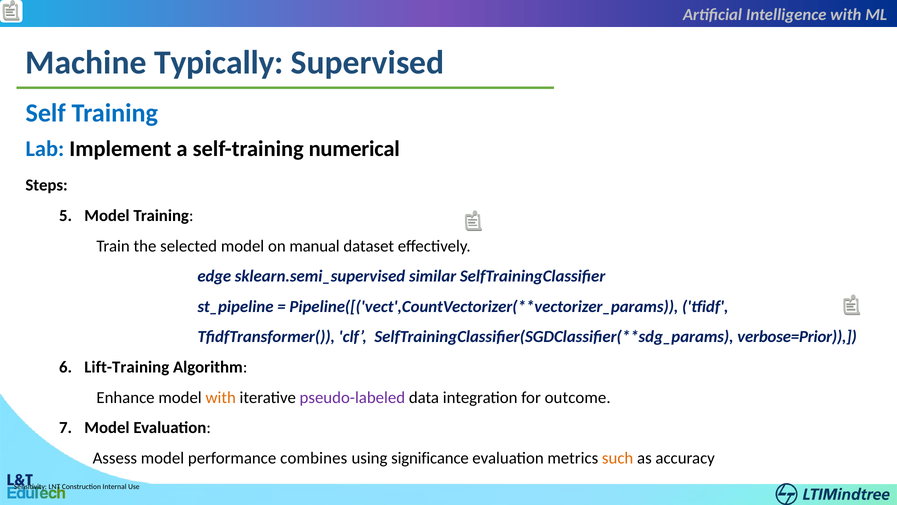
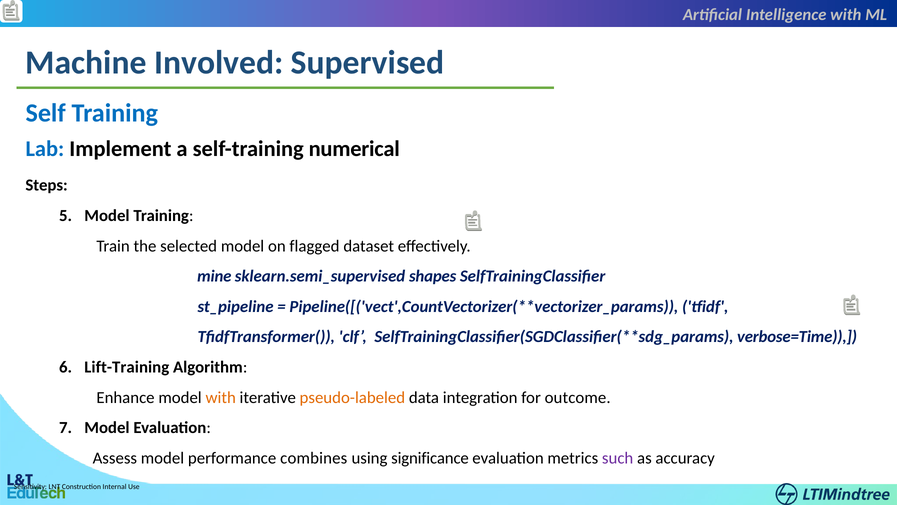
Typically: Typically -> Involved
manual: manual -> flagged
edge: edge -> mine
similar: similar -> shapes
verbose=Prior: verbose=Prior -> verbose=Time
pseudo-labeled colour: purple -> orange
such colour: orange -> purple
